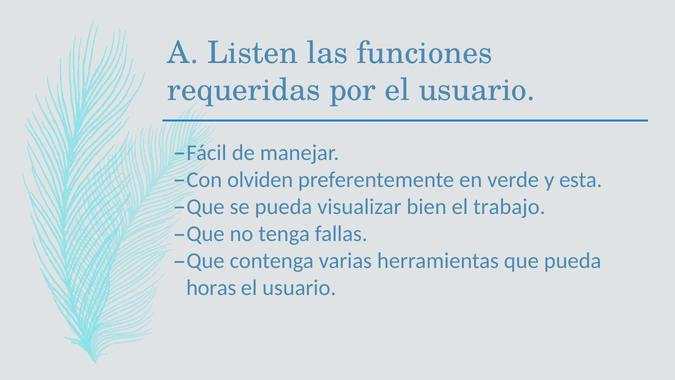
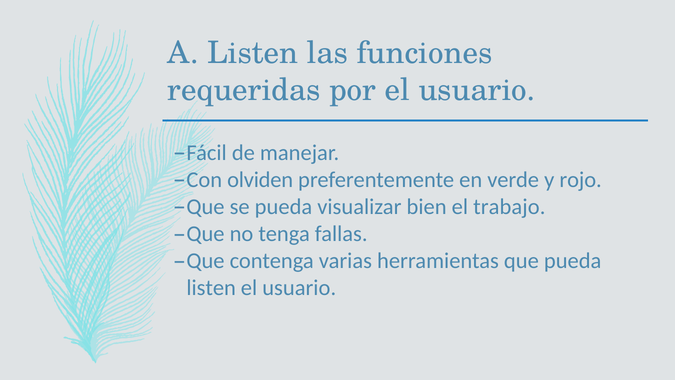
esta: esta -> rojo
horas at (211, 288): horas -> listen
